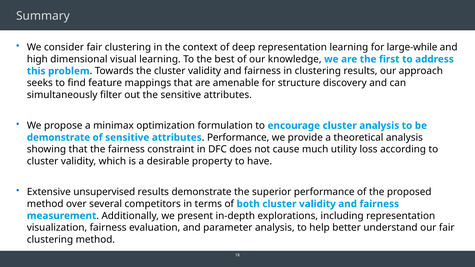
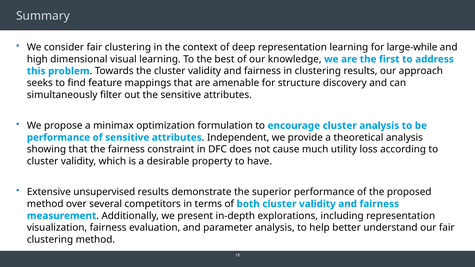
demonstrate at (58, 138): demonstrate -> performance
Performance at (238, 138): Performance -> Independent
